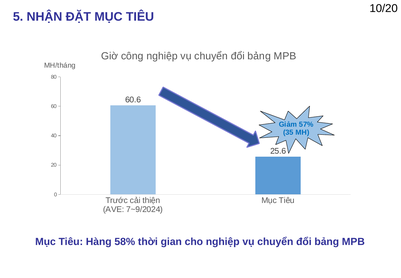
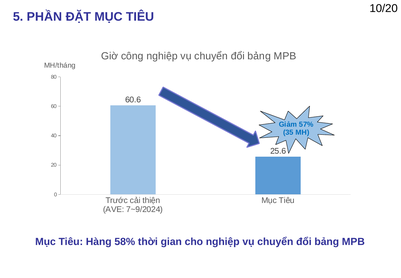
NHẬN: NHẬN -> PHẦN
